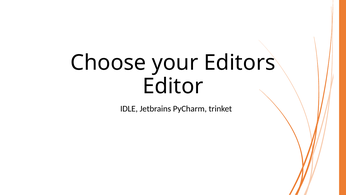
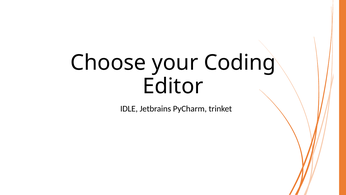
Editors: Editors -> Coding
